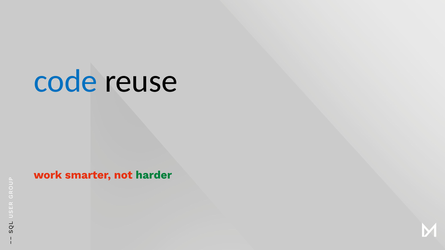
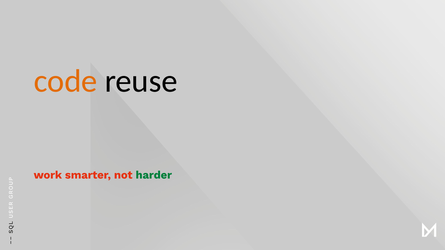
code colour: blue -> orange
